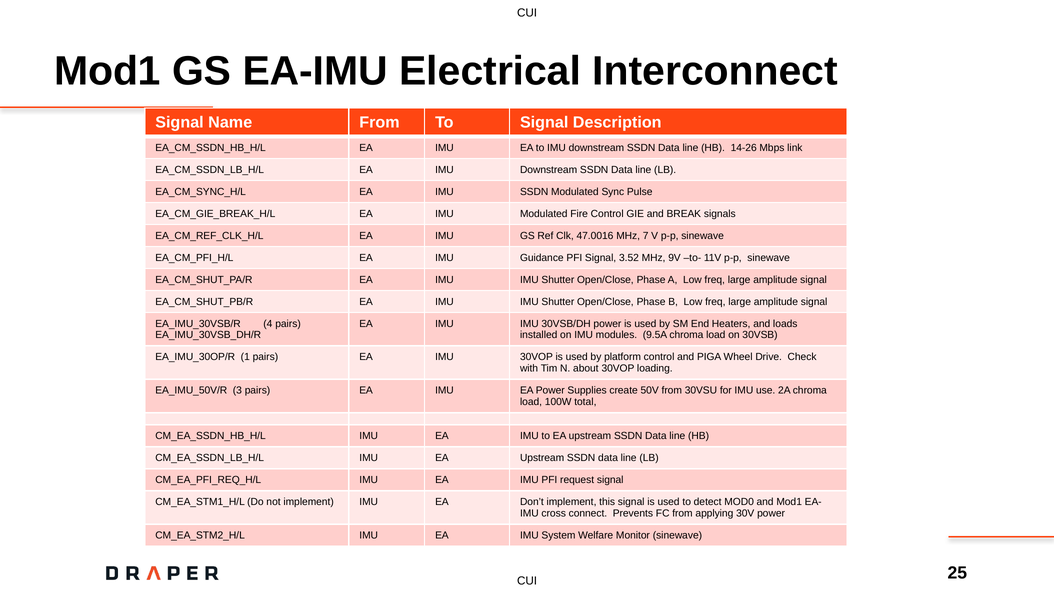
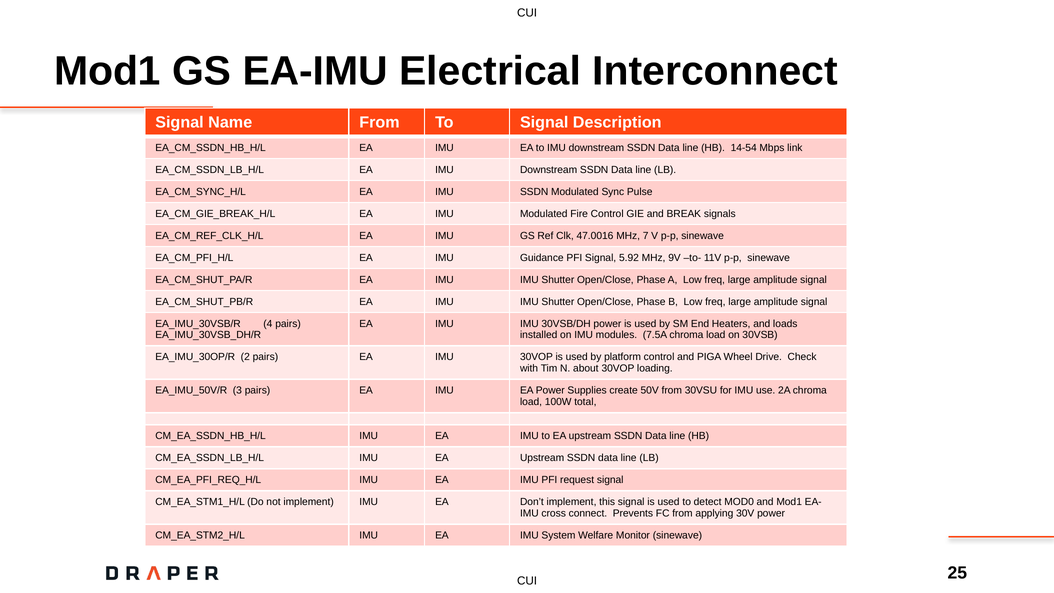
14-26: 14-26 -> 14-54
3.52: 3.52 -> 5.92
9.5A: 9.5A -> 7.5A
1: 1 -> 2
